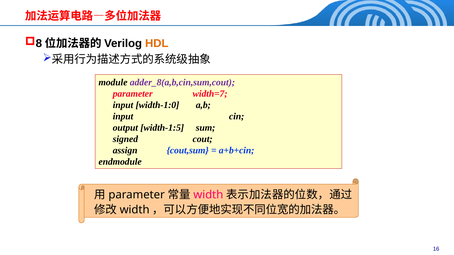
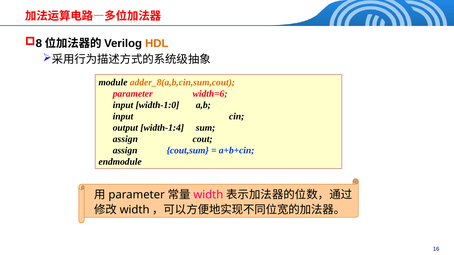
adder_8(a,b,cin,sum,cout colour: purple -> orange
width=7: width=7 -> width=6
width-1:5: width-1:5 -> width-1:4
signed at (125, 139): signed -> assign
